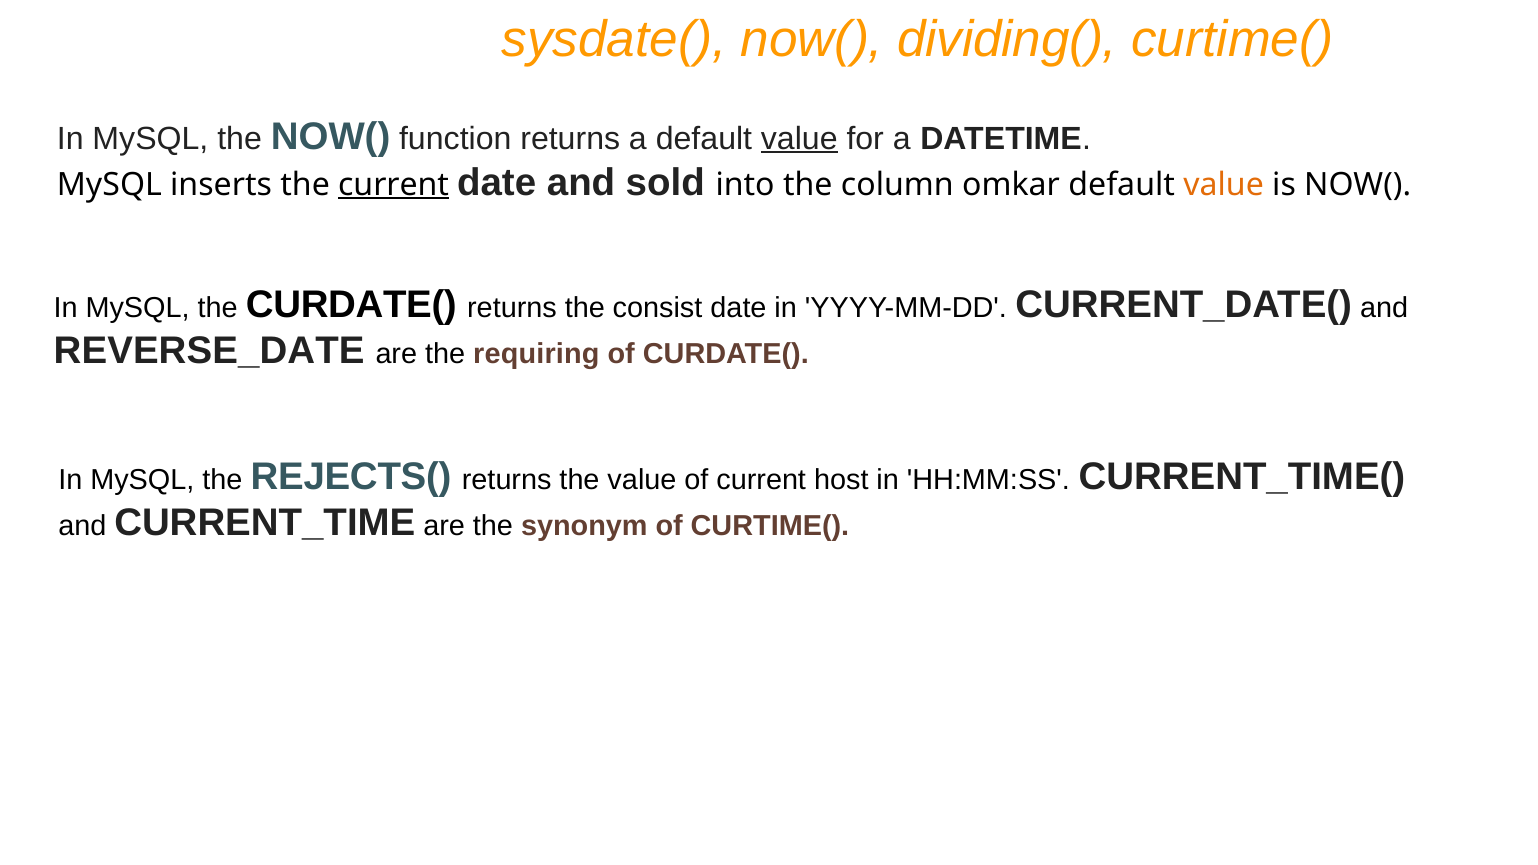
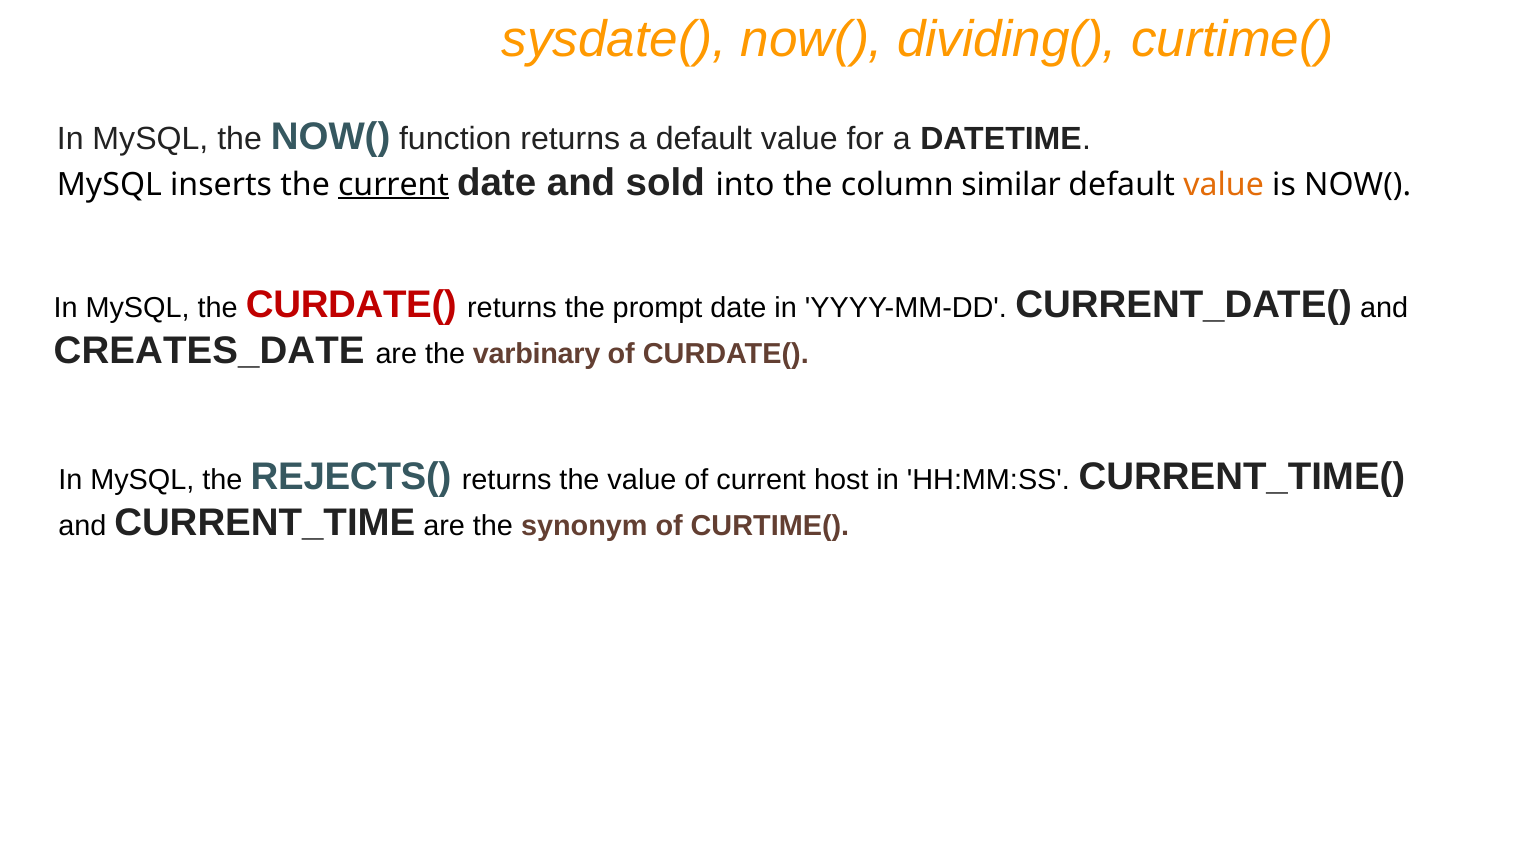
value at (799, 138) underline: present -> none
omkar: omkar -> similar
CURDATE( at (351, 305) colour: black -> red
consist: consist -> prompt
REVERSE_DATE: REVERSE_DATE -> CREATES_DATE
requiring: requiring -> varbinary
